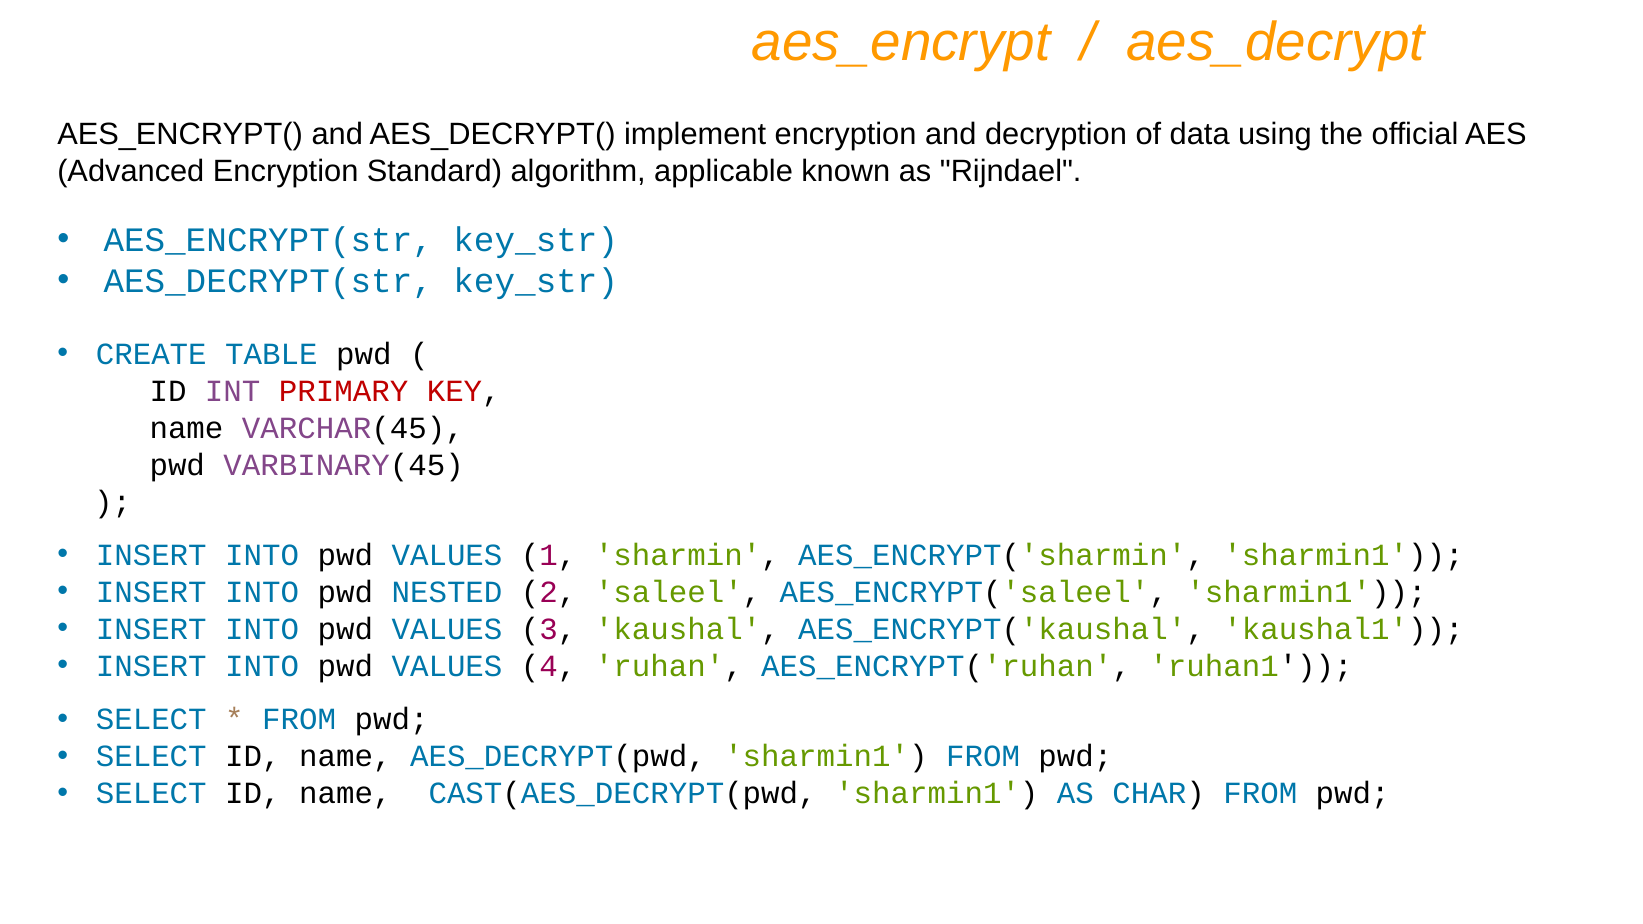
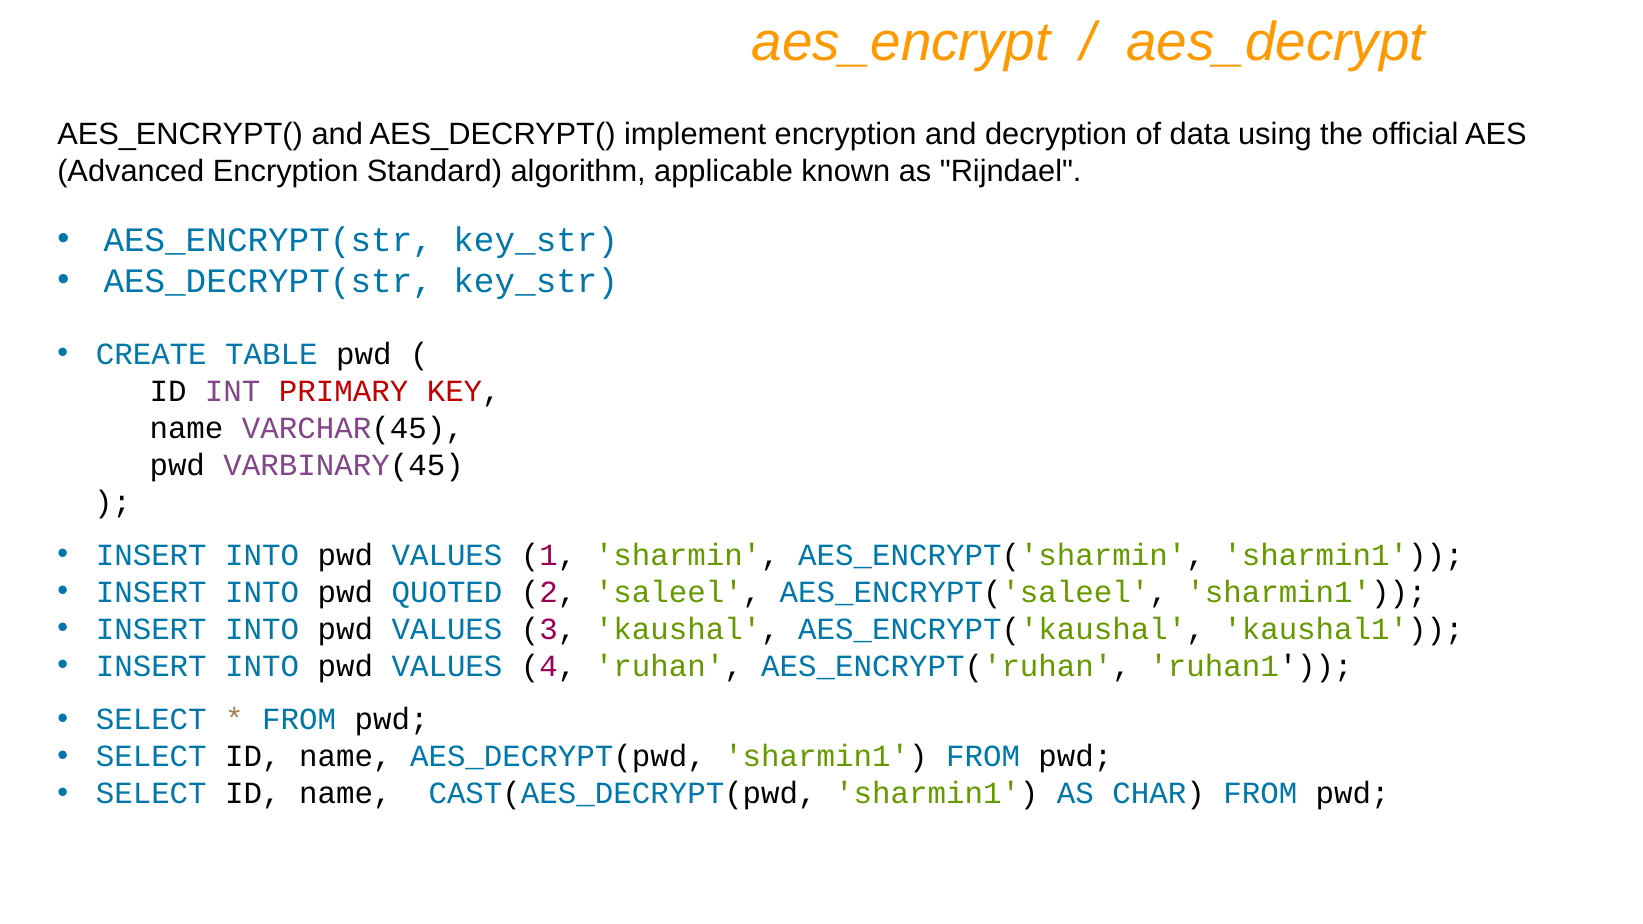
NESTED: NESTED -> QUOTED
